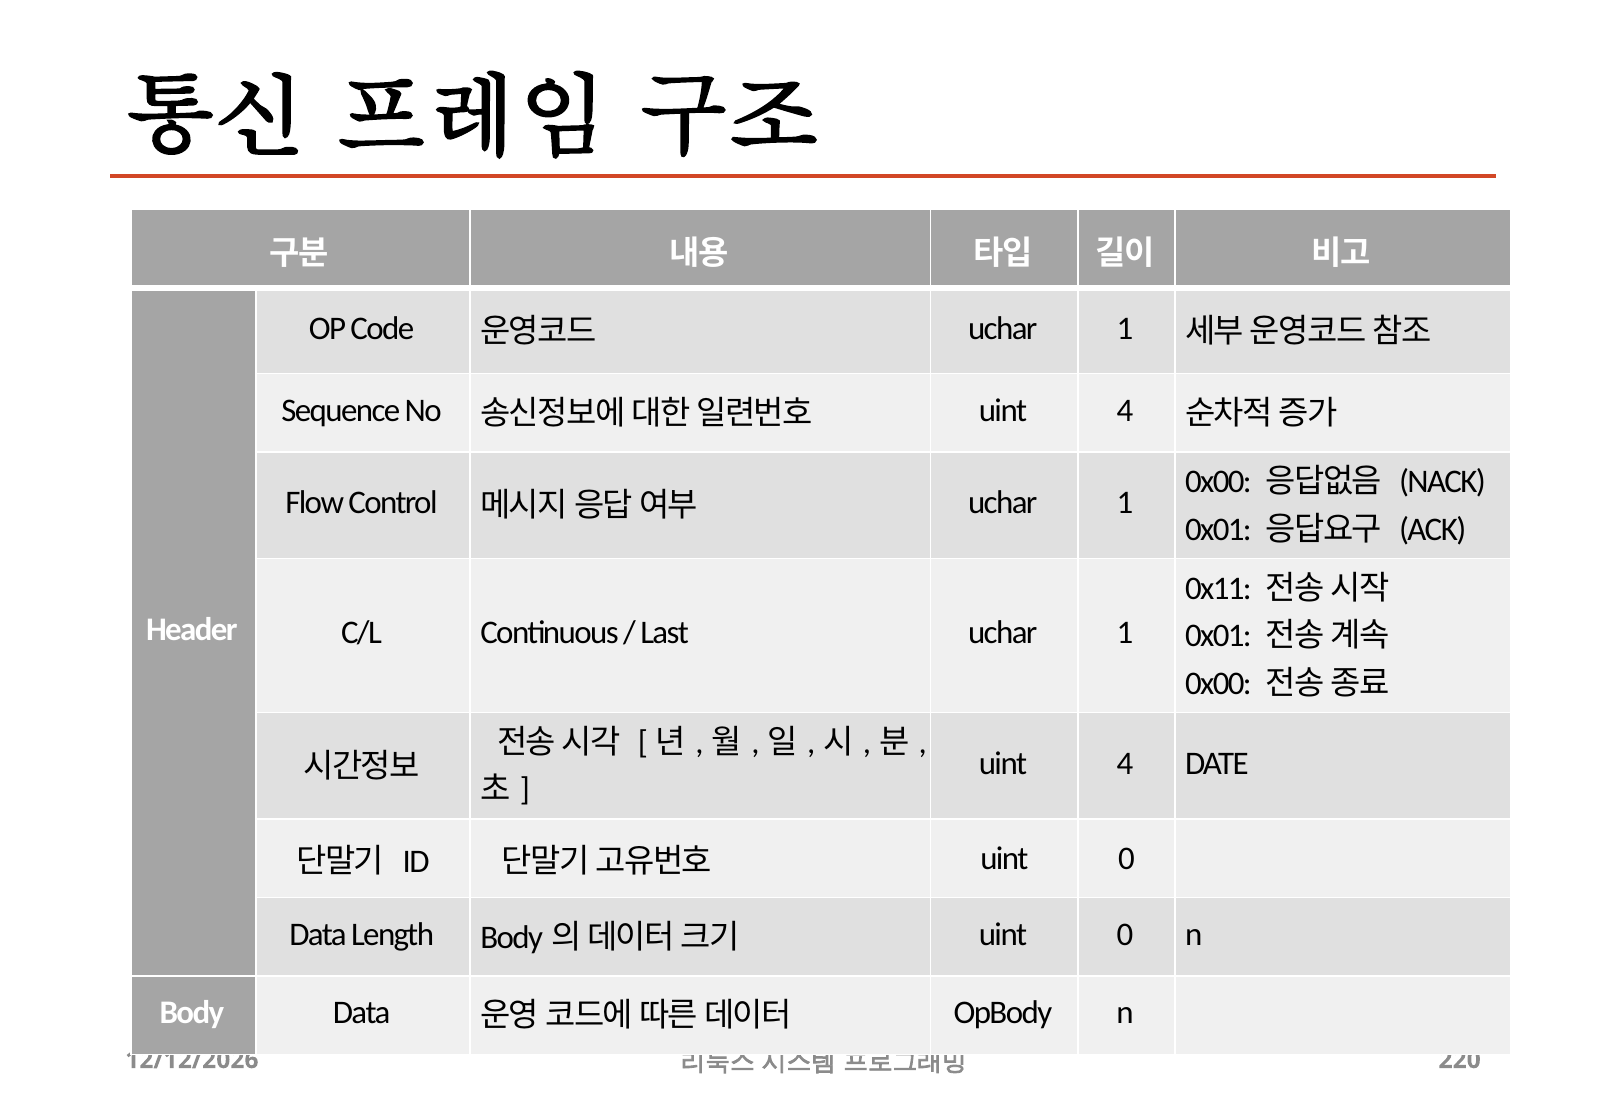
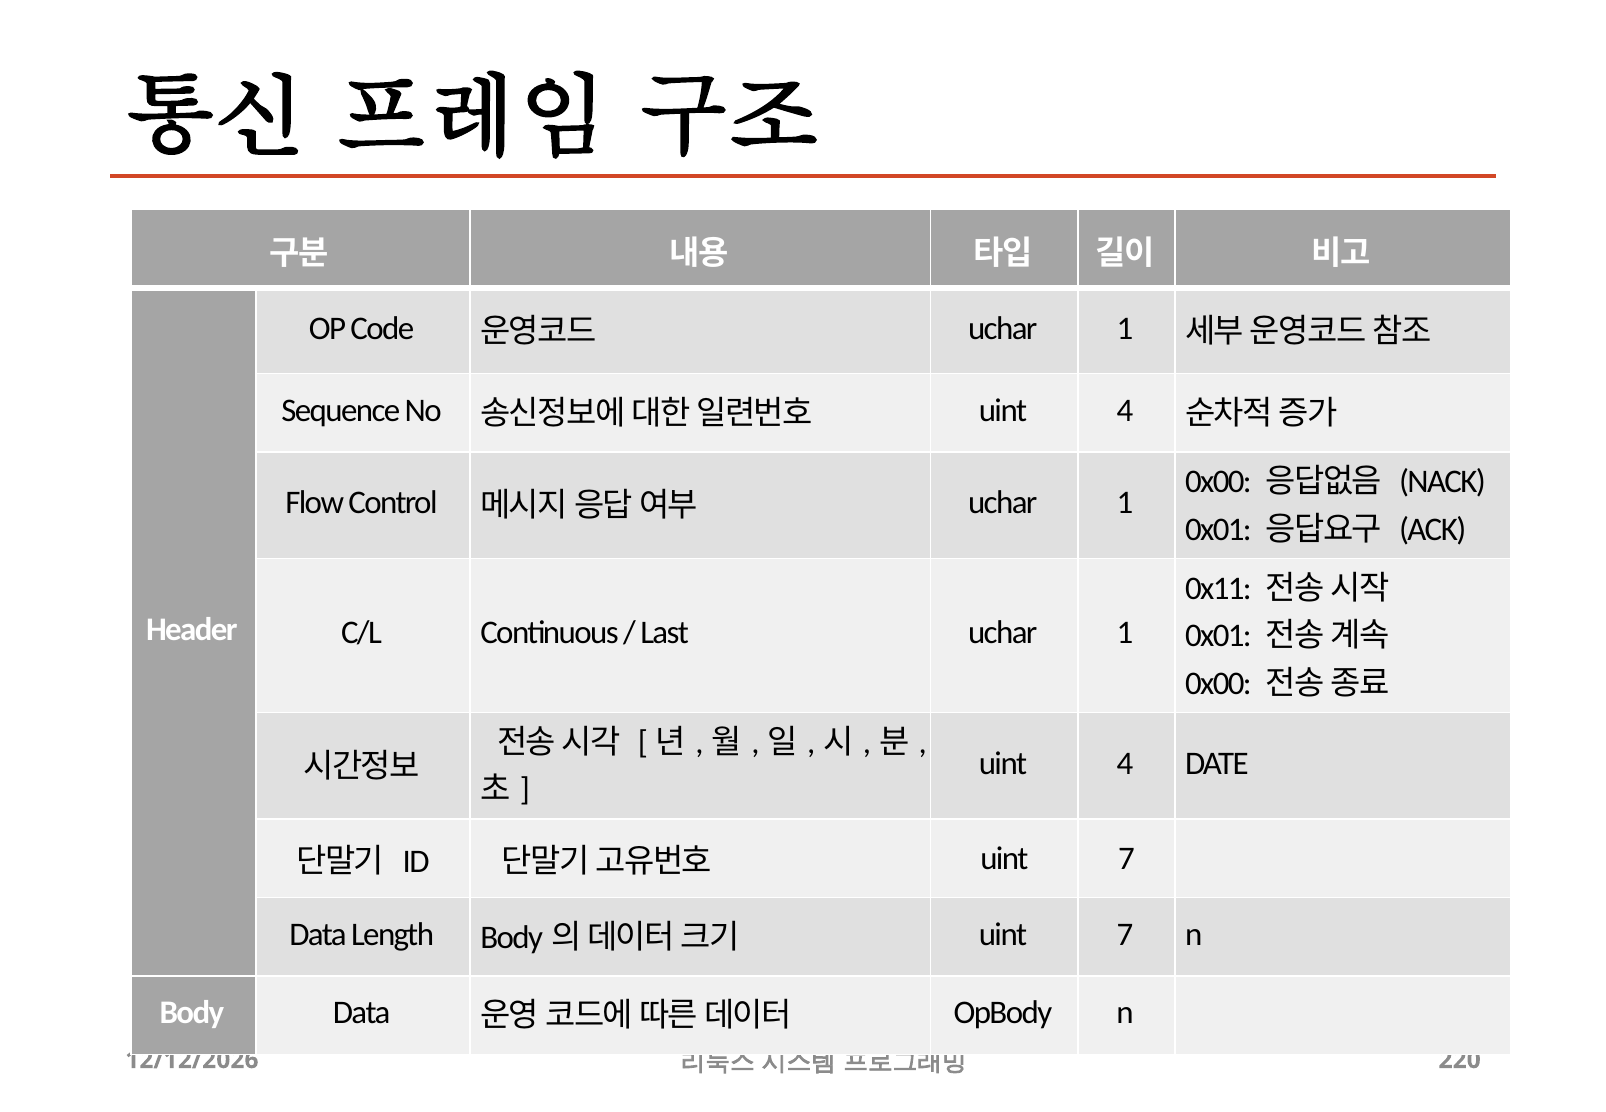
0 at (1126, 859): 0 -> 7
0 at (1125, 934): 0 -> 7
